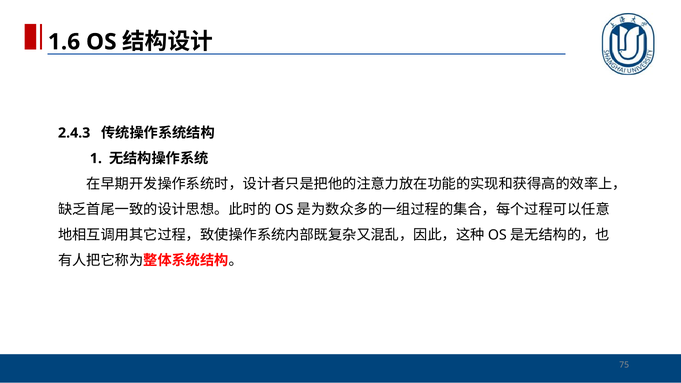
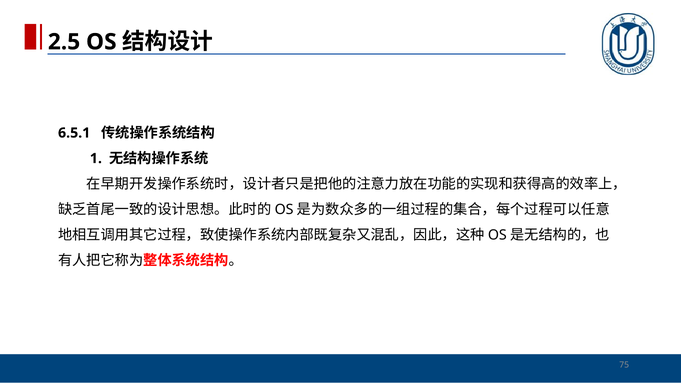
1.6: 1.6 -> 2.5
2.4.3: 2.4.3 -> 6.5.1
